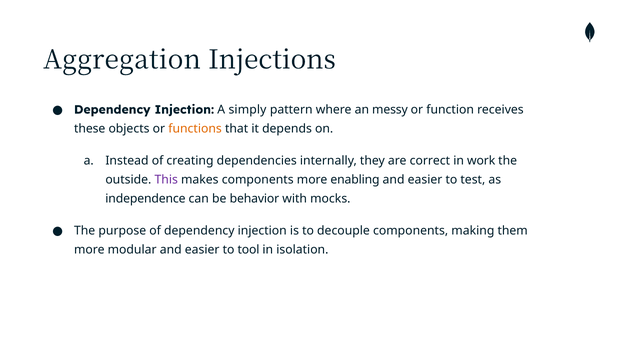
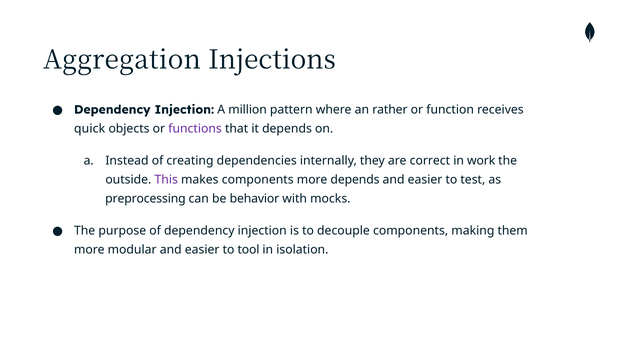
simply: simply -> million
messy: messy -> rather
these: these -> quick
functions colour: orange -> purple
more enabling: enabling -> depends
independence: independence -> preprocessing
